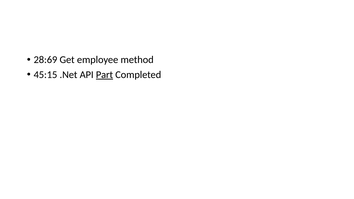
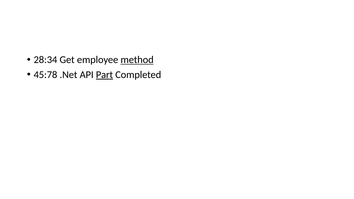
28:69: 28:69 -> 28:34
method underline: none -> present
45:15: 45:15 -> 45:78
